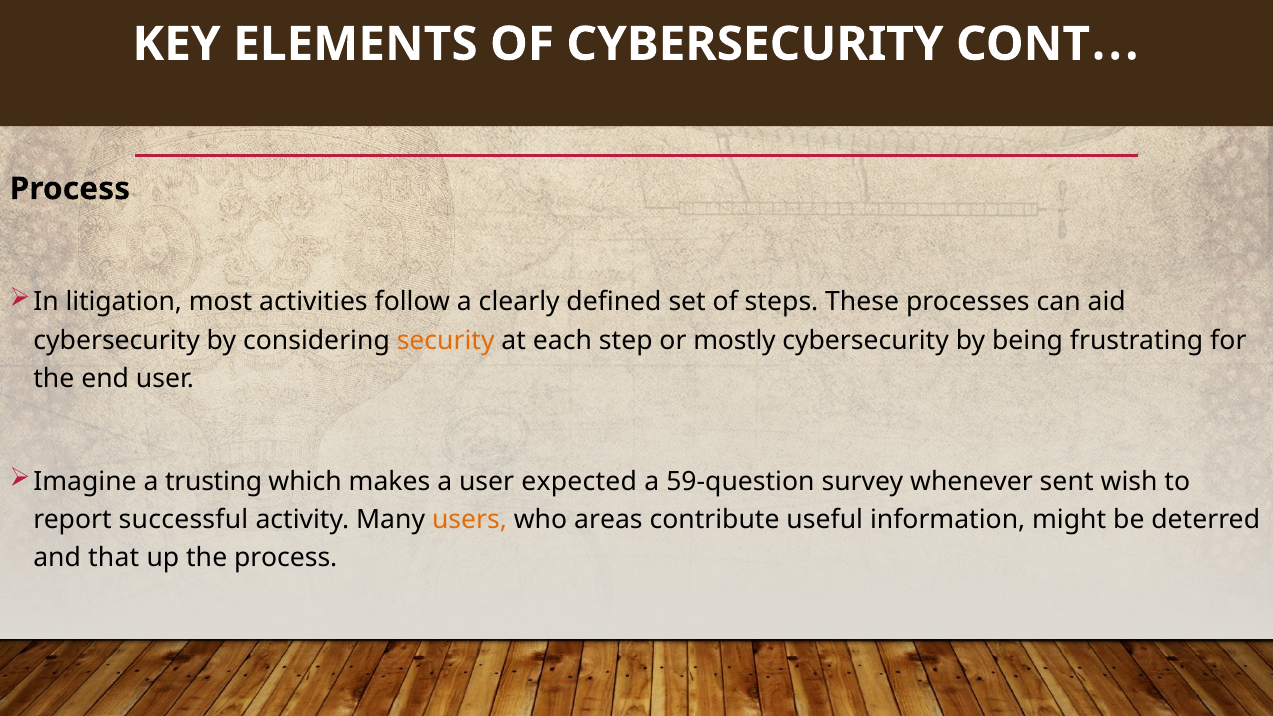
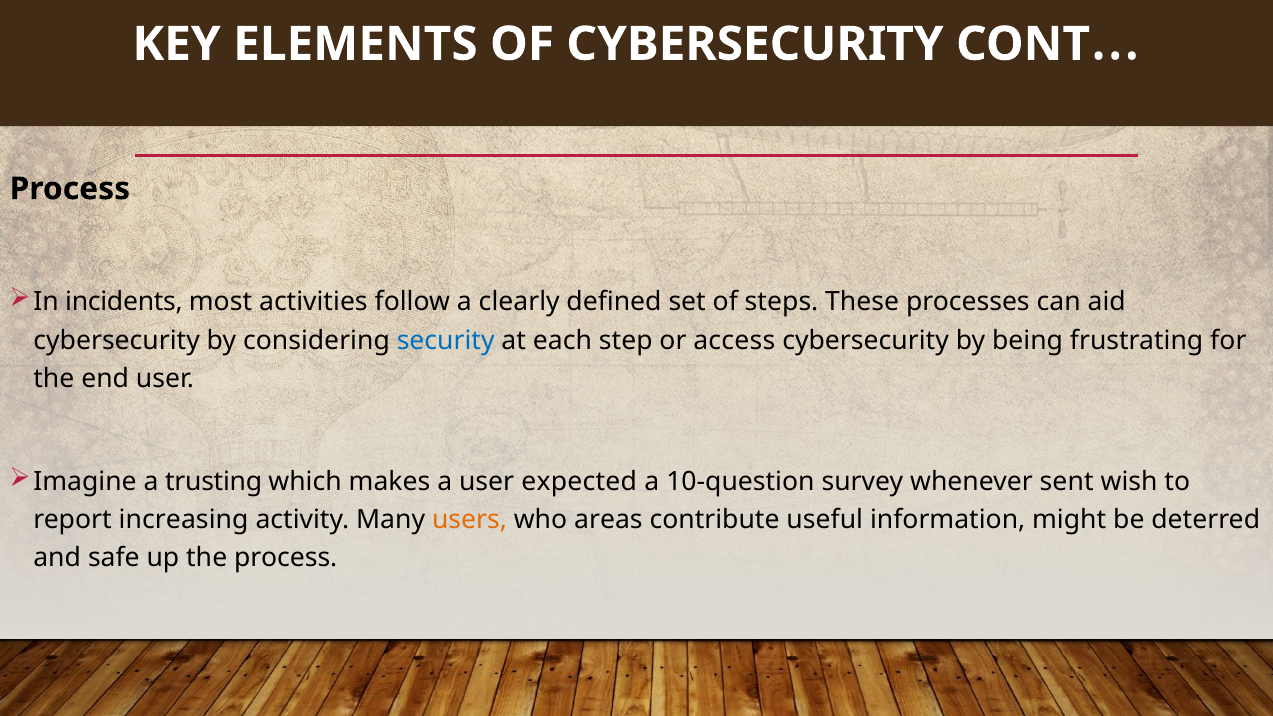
litigation: litigation -> incidents
security colour: orange -> blue
mostly: mostly -> access
59-question: 59-question -> 10-question
successful: successful -> increasing
that: that -> safe
